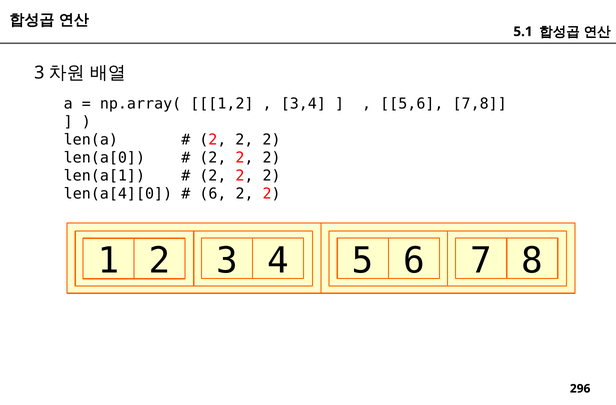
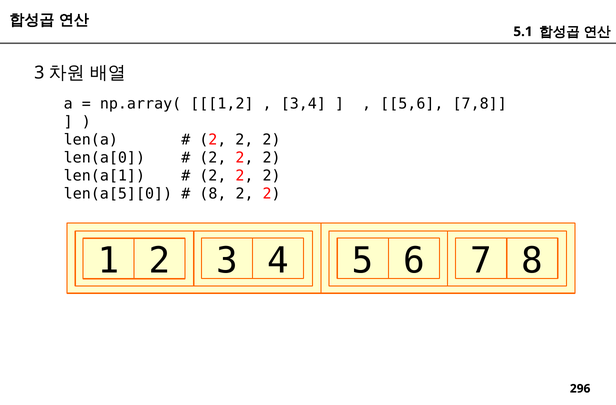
len(a[4][0: len(a[4][0 -> len(a[5][0
6 at (213, 194): 6 -> 8
